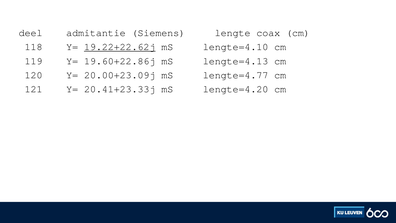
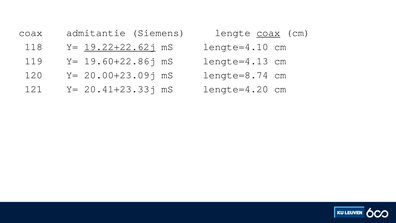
deel at (31, 33): deel -> coax
coax at (268, 33) underline: none -> present
lengte=4.77: lengte=4.77 -> lengte=8.74
